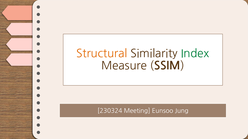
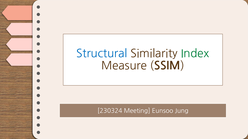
Structural colour: orange -> blue
